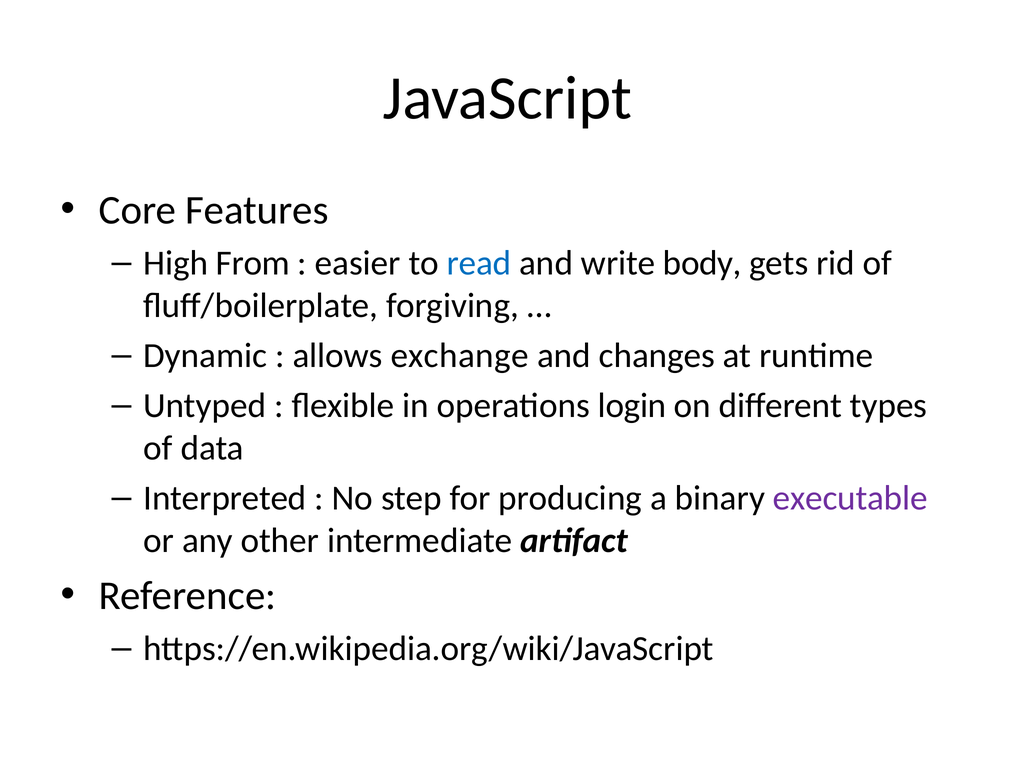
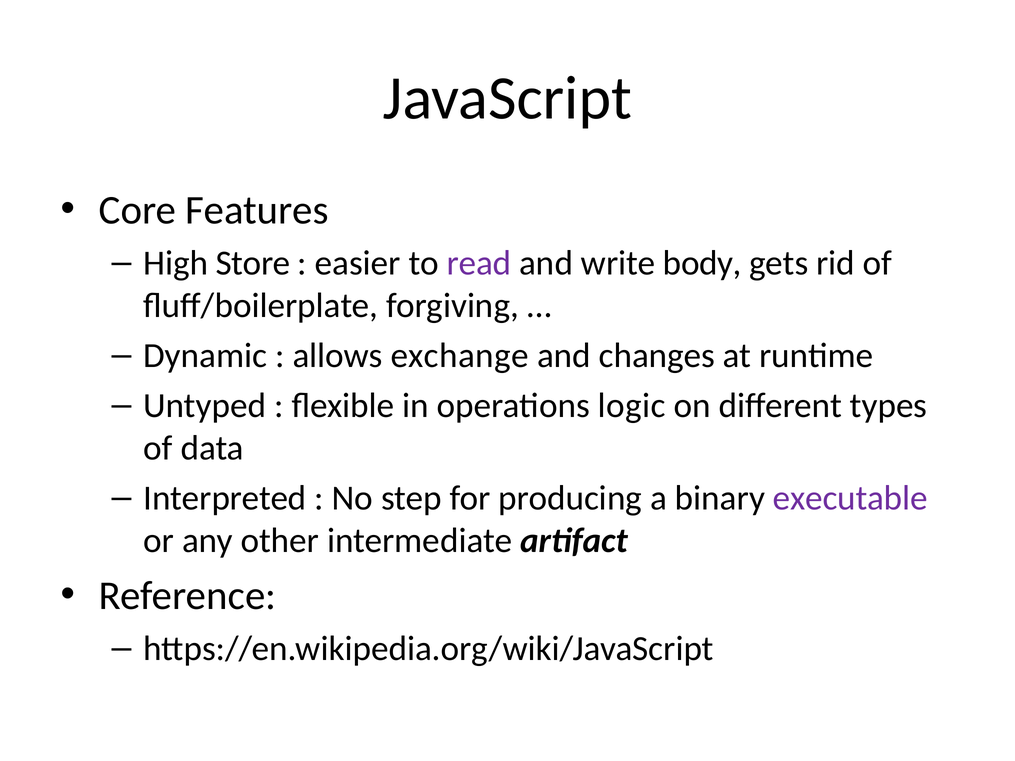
From: From -> Store
read colour: blue -> purple
login: login -> logic
